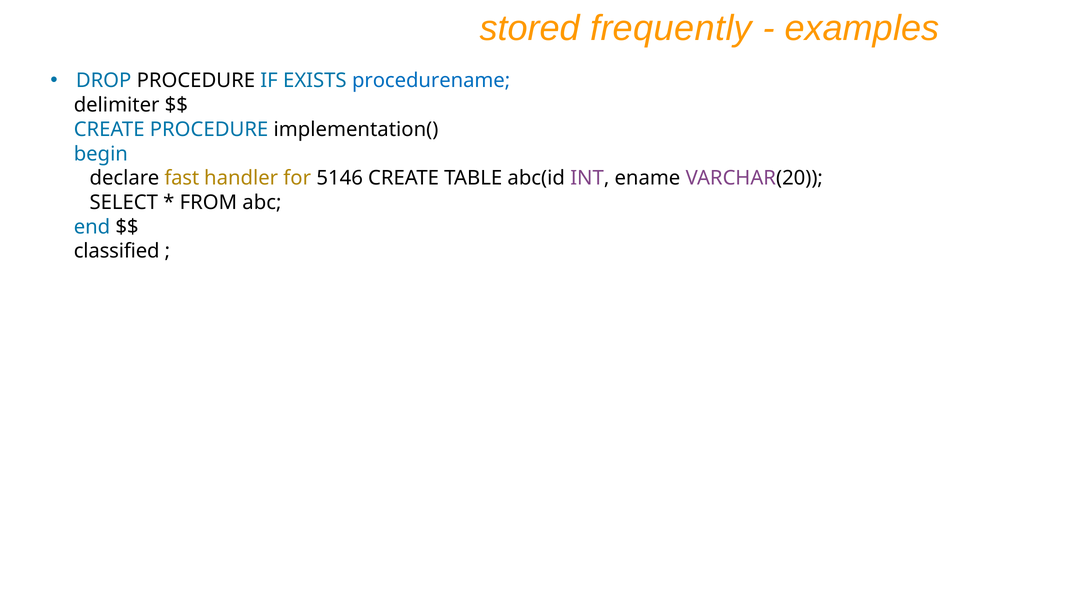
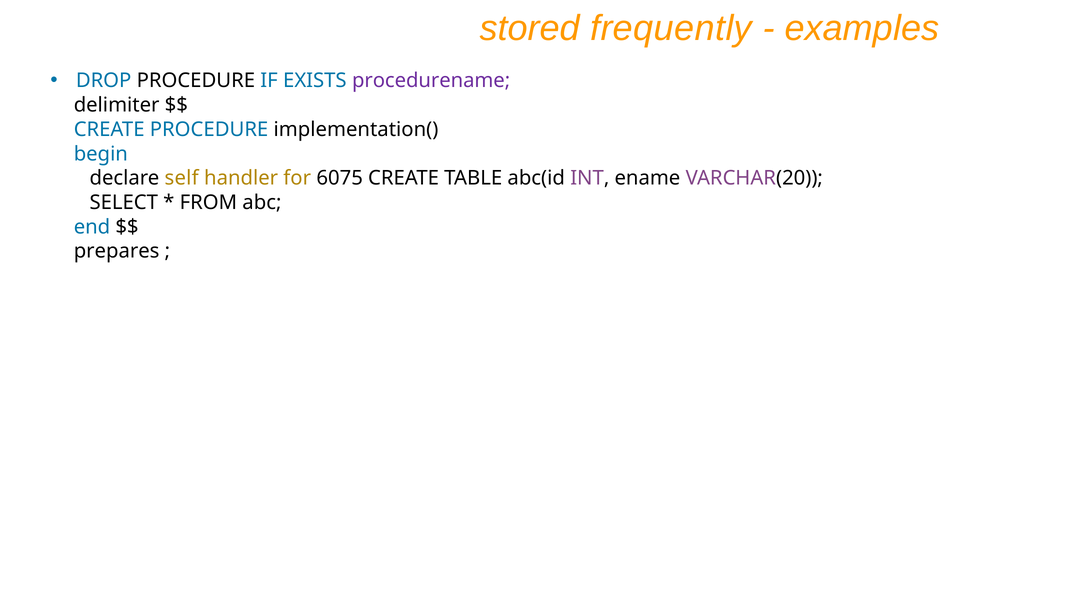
procedurename colour: blue -> purple
fast: fast -> self
5146: 5146 -> 6075
classified: classified -> prepares
